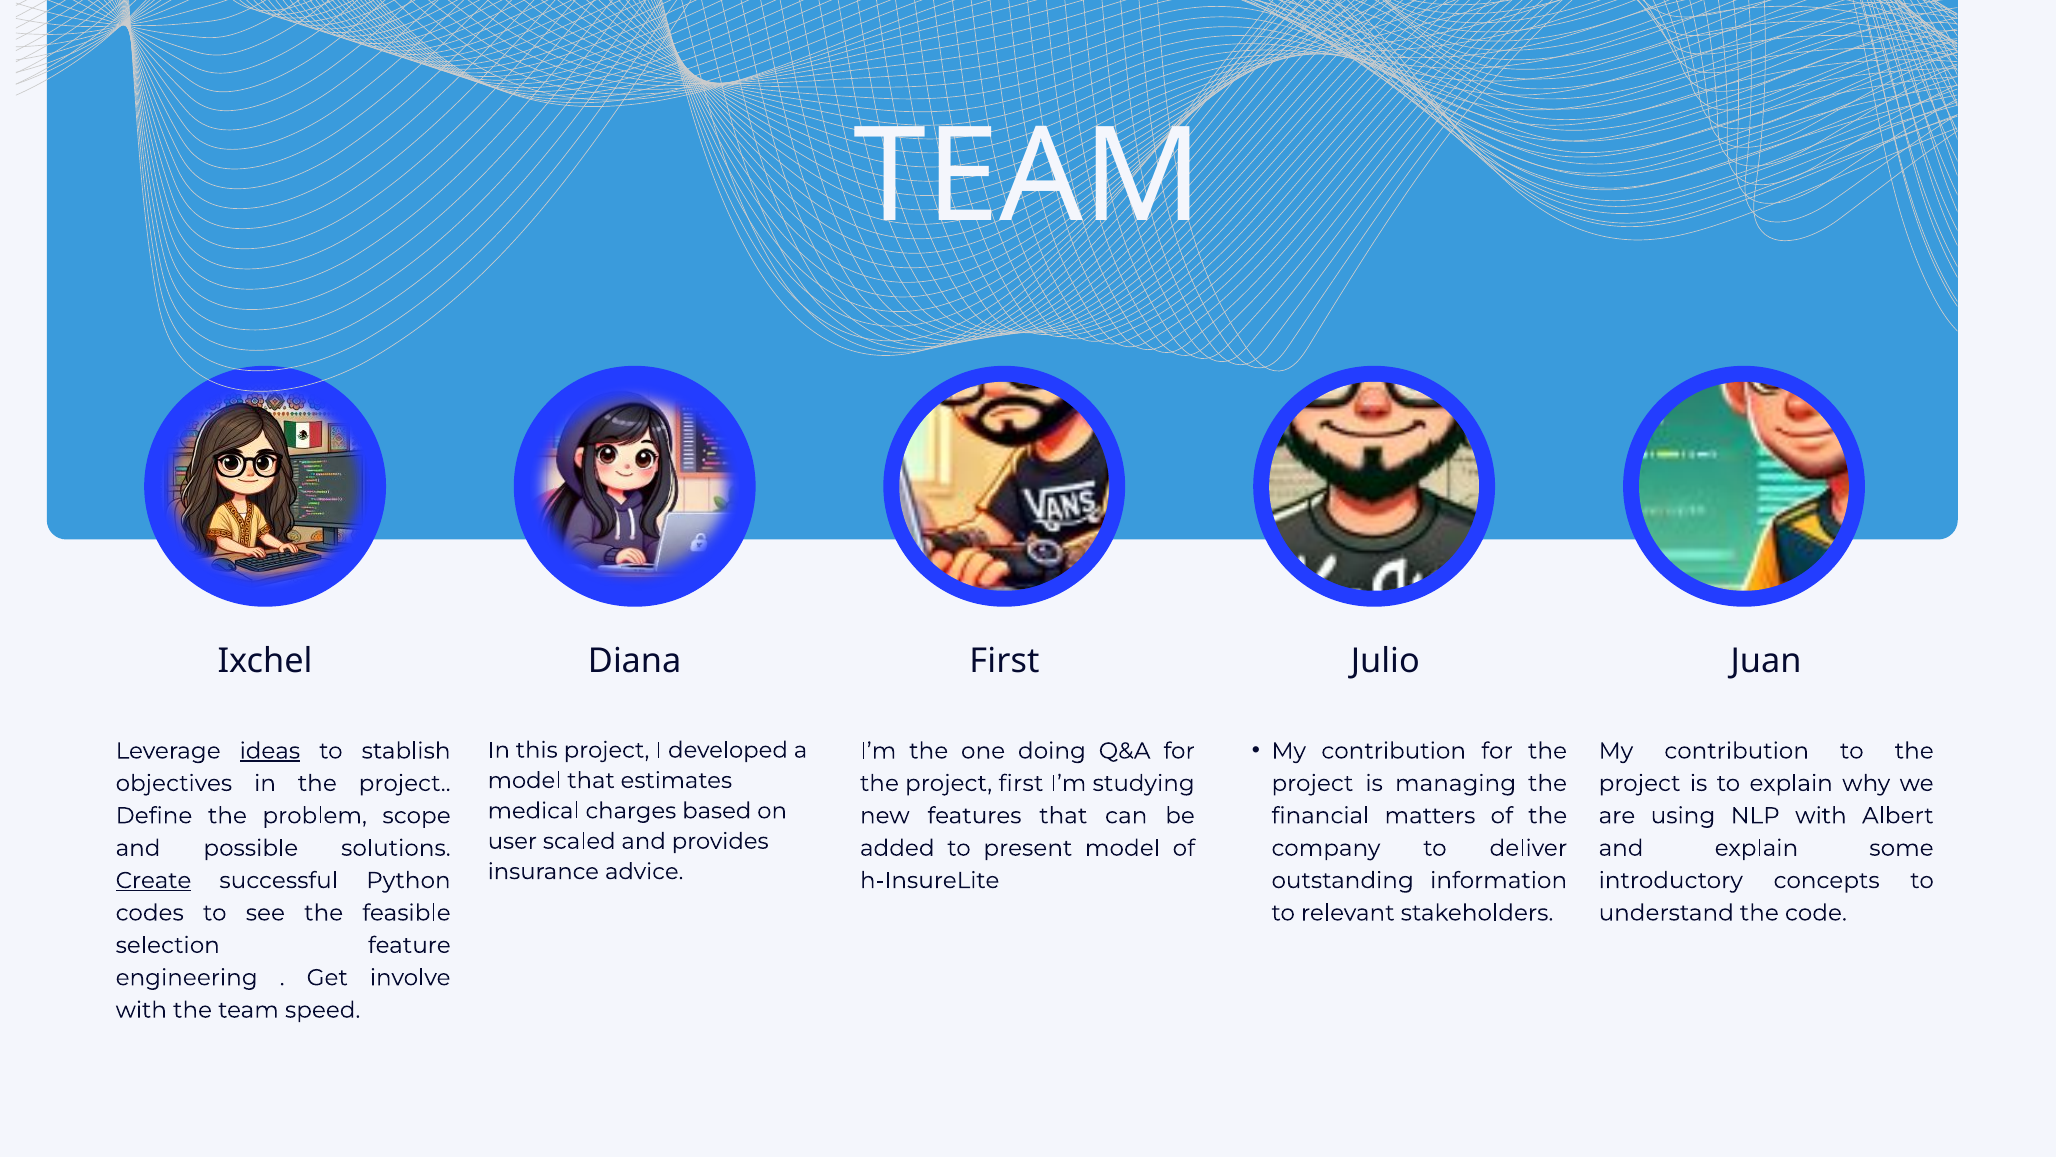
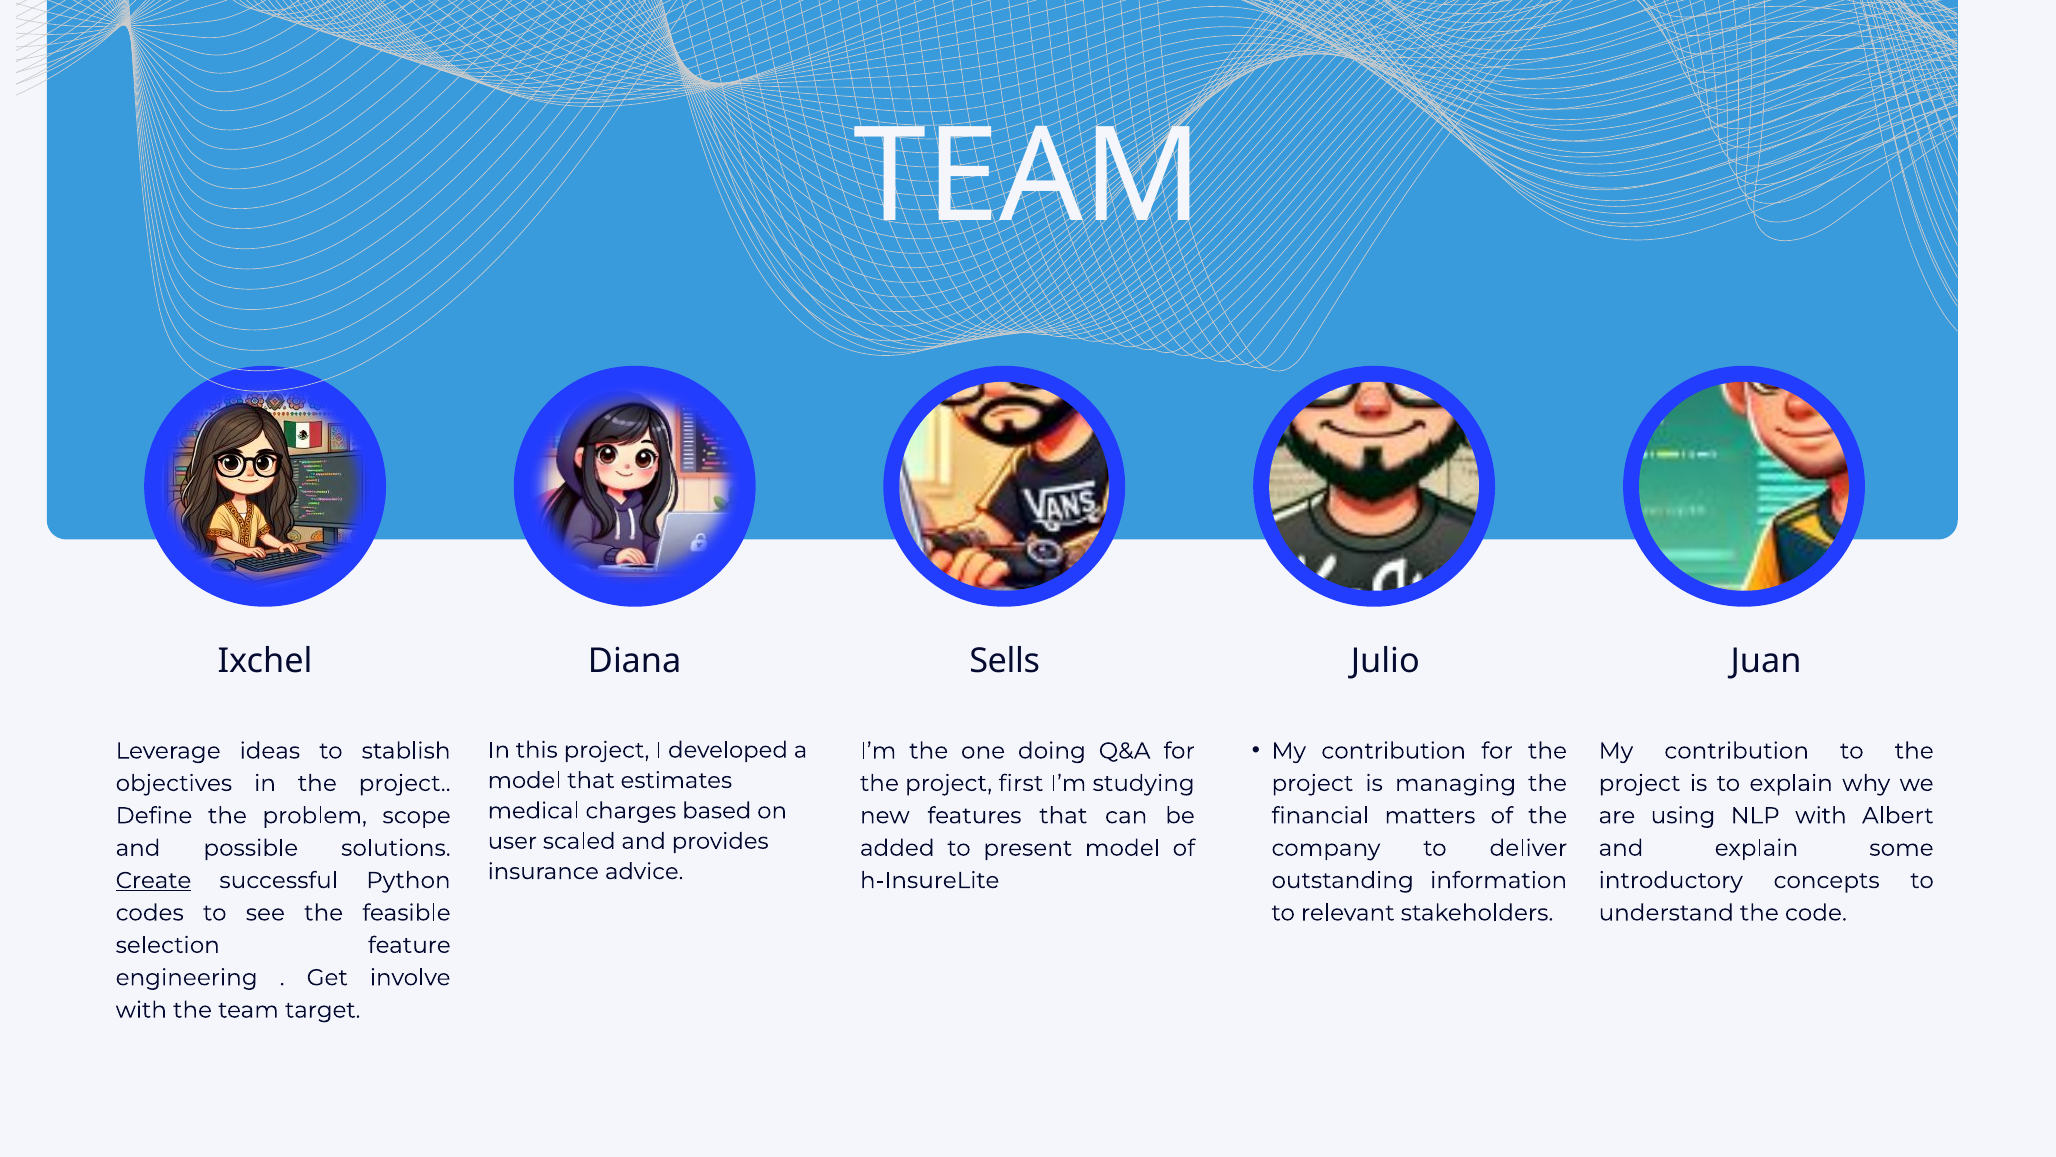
Diana First: First -> Sells
ideas underline: present -> none
speed: speed -> target
